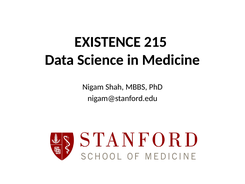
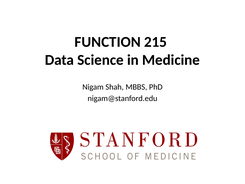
EXISTENCE: EXISTENCE -> FUNCTION
